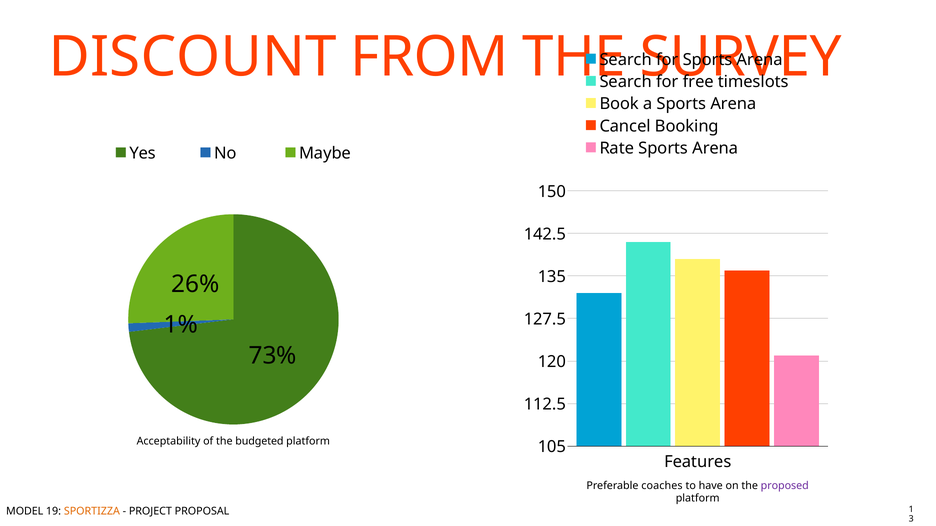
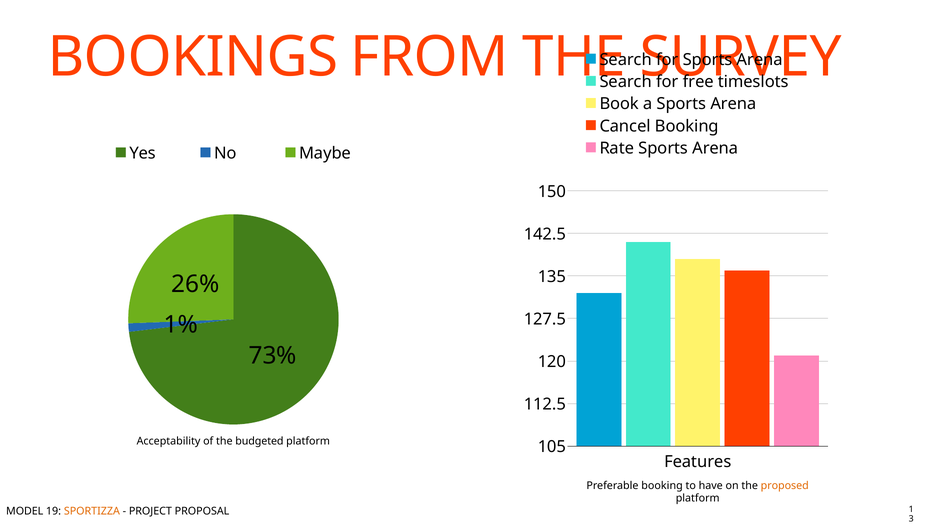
DISCOUNT: DISCOUNT -> BOOKINGS
Preferable coaches: coaches -> booking
proposed colour: purple -> orange
